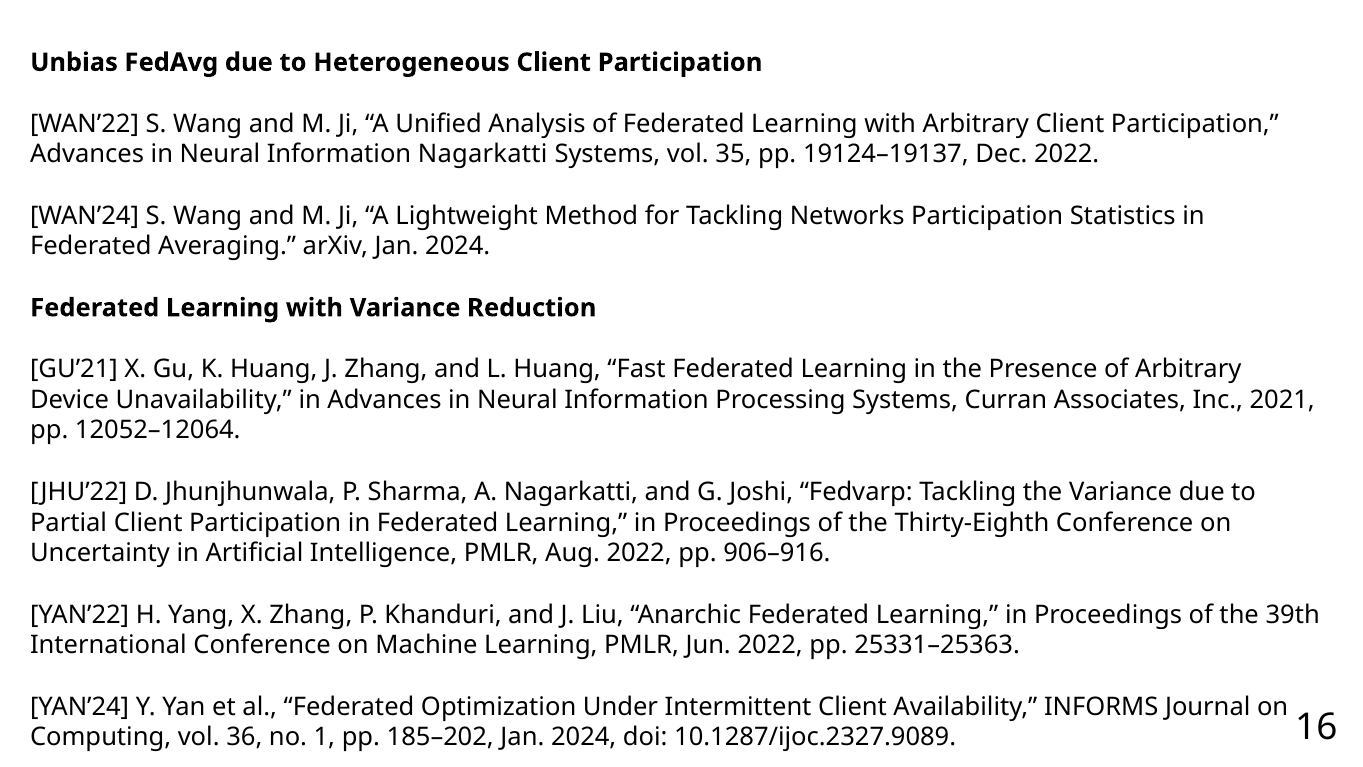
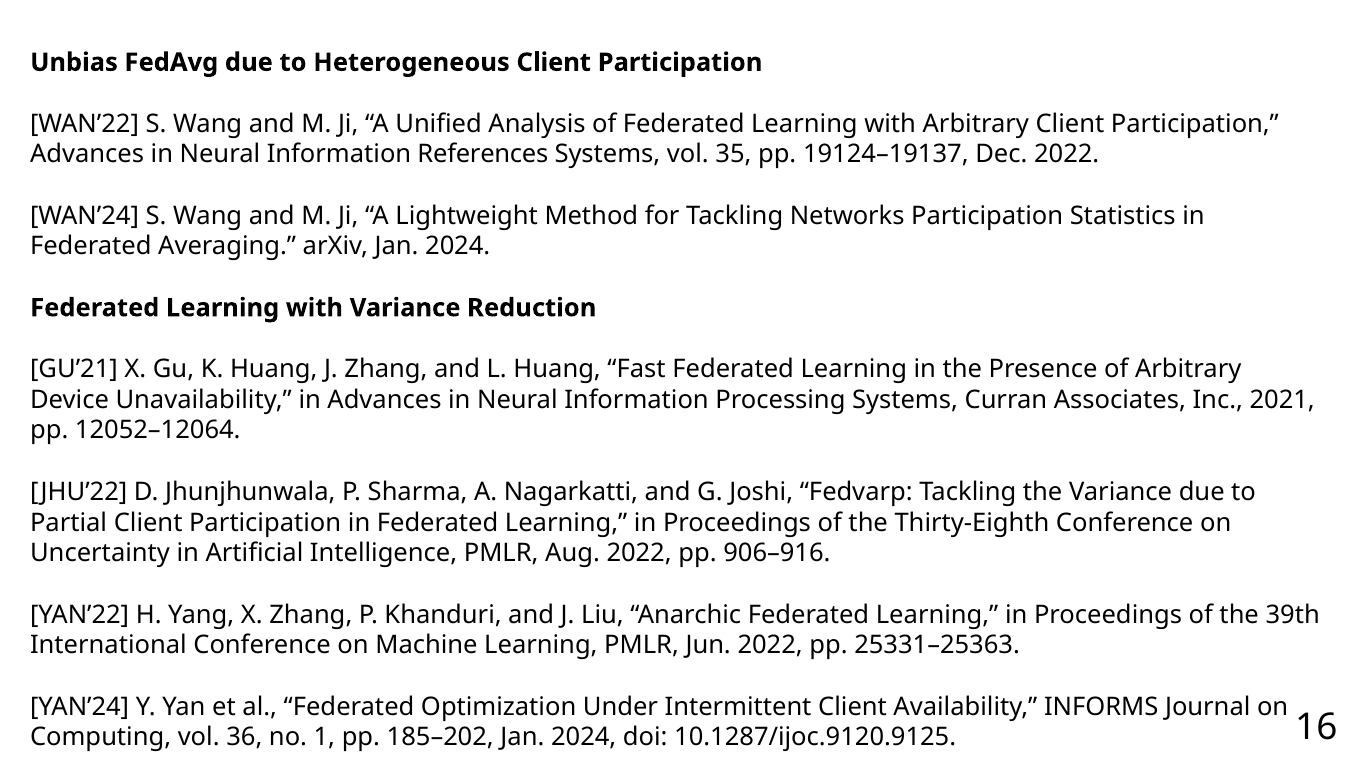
Information Nagarkatti: Nagarkatti -> References
10.1287/ijoc.2327.9089: 10.1287/ijoc.2327.9089 -> 10.1287/ijoc.9120.9125
